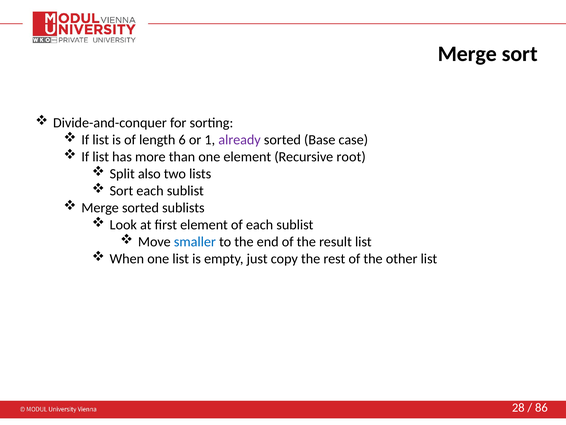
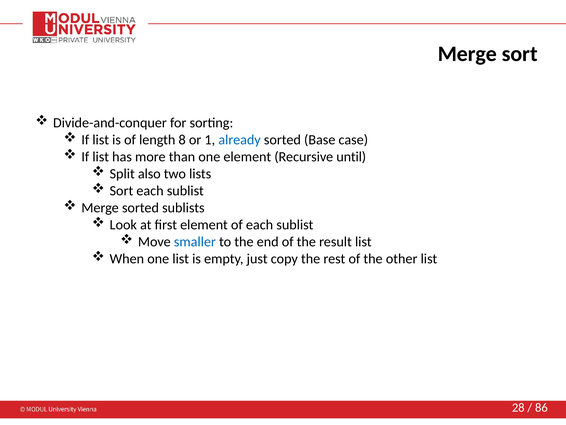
6: 6 -> 8
already colour: purple -> blue
root: root -> until
